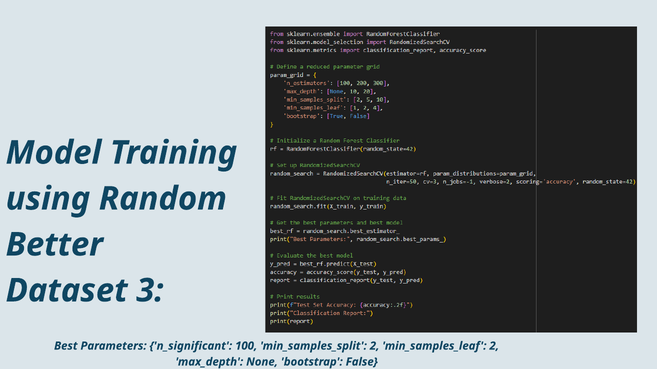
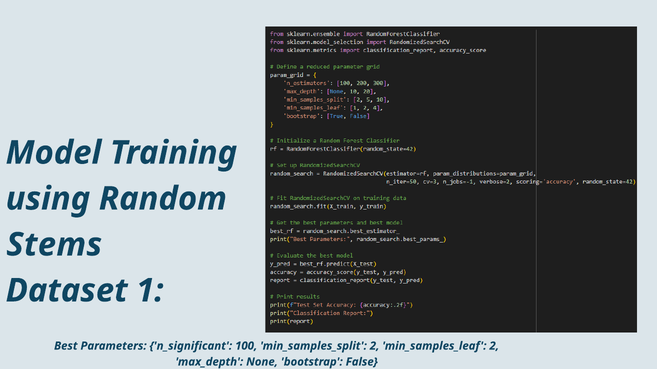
Better: Better -> Stems
3: 3 -> 1
